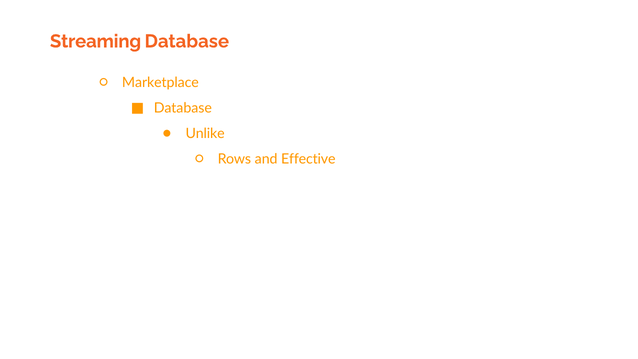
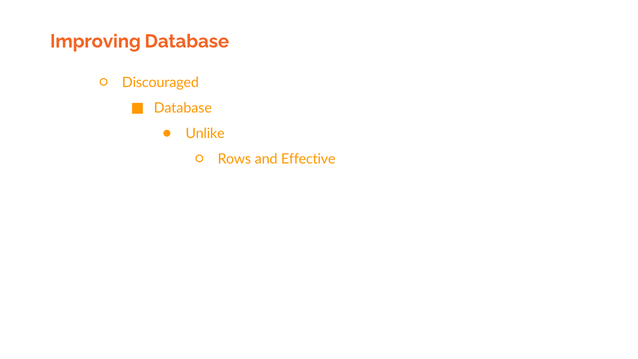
Streaming: Streaming -> Improving
Marketplace: Marketplace -> Discouraged
